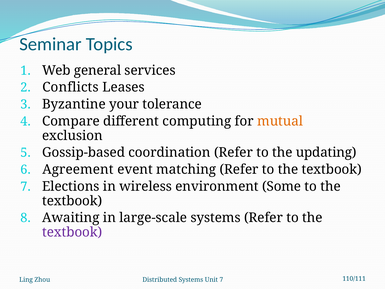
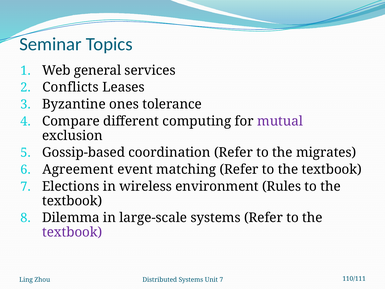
your: your -> ones
mutual colour: orange -> purple
updating: updating -> migrates
Some: Some -> Rules
Awaiting: Awaiting -> Dilemma
